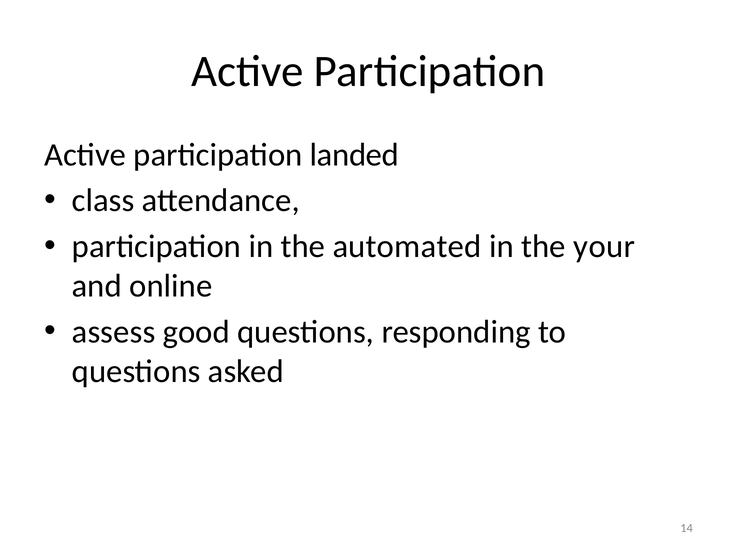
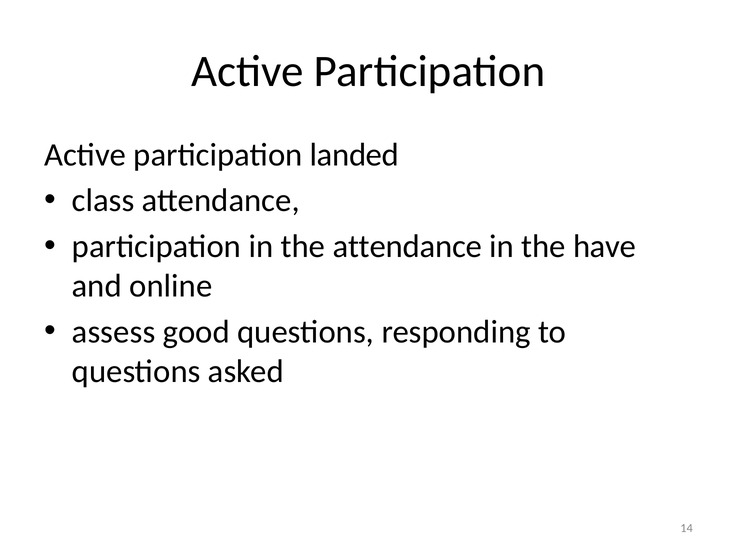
the automated: automated -> attendance
your: your -> have
